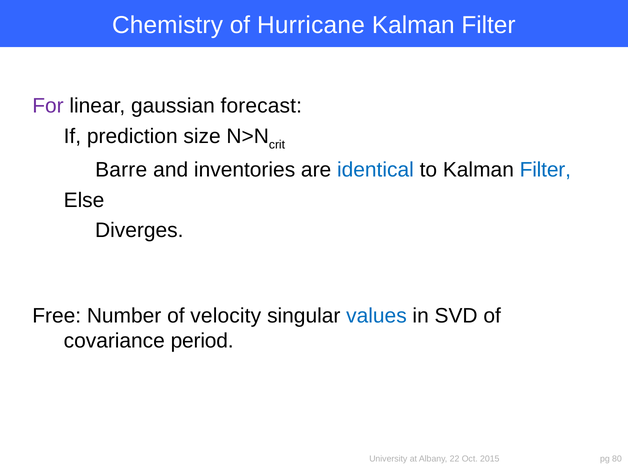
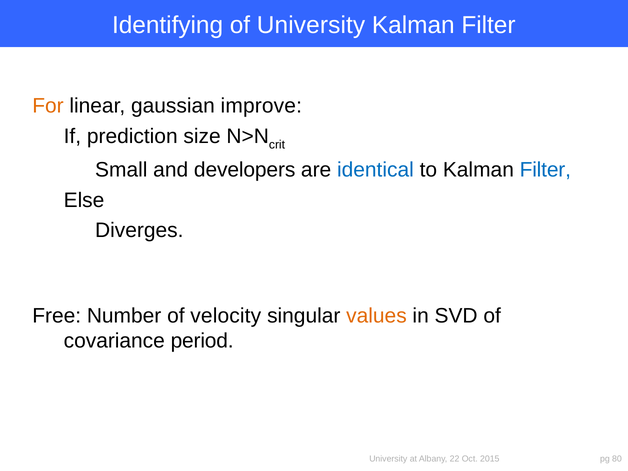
Chemistry: Chemistry -> Identifying
of Hurricane: Hurricane -> University
For colour: purple -> orange
forecast: forecast -> improve
Barre: Barre -> Small
inventories: inventories -> developers
values colour: blue -> orange
